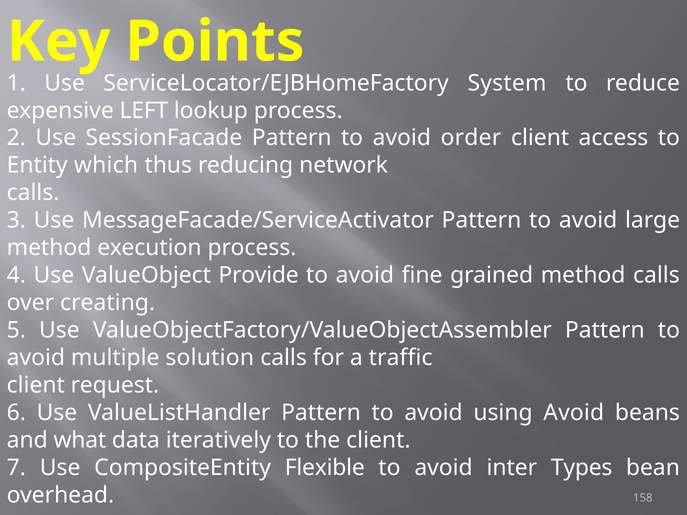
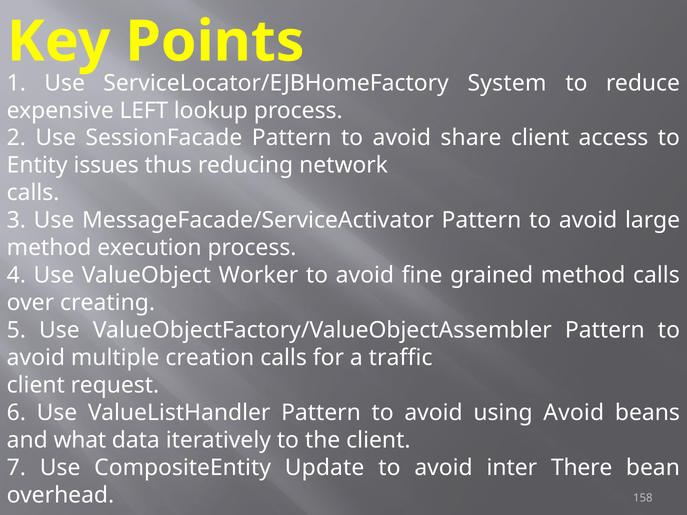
order: order -> share
which: which -> issues
Provide: Provide -> Worker
solution: solution -> creation
Flexible: Flexible -> Update
Types: Types -> There
